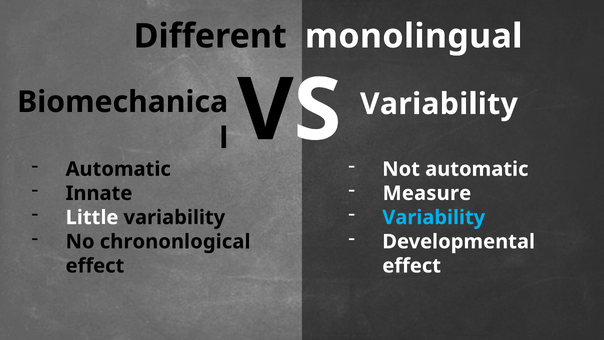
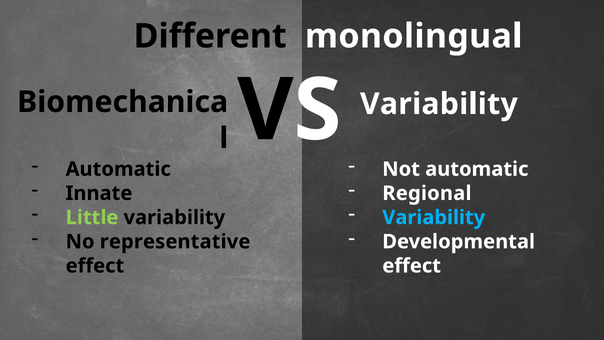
Measure: Measure -> Regional
Little colour: white -> light green
chrononlogical: chrononlogical -> representative
